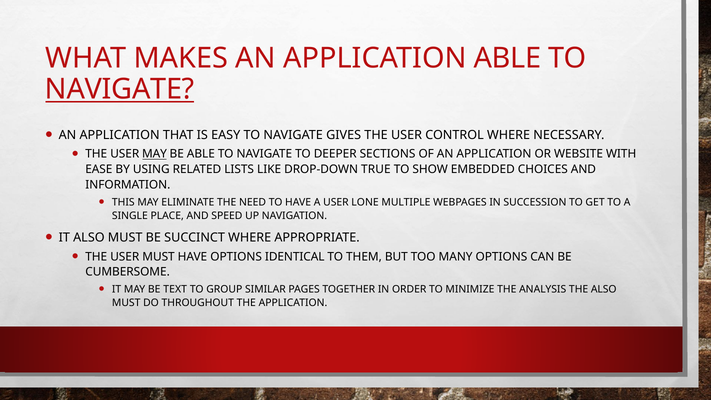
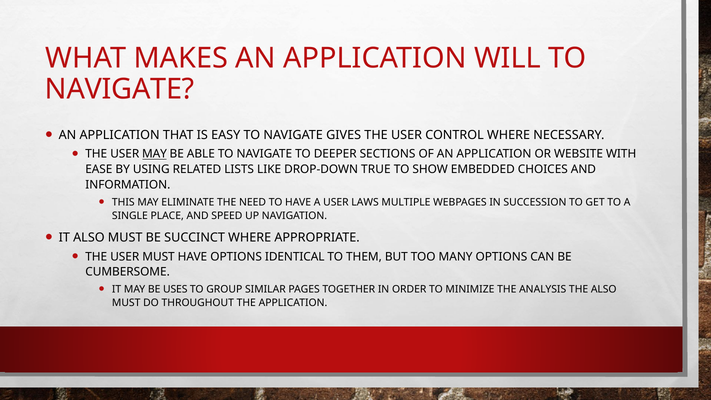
APPLICATION ABLE: ABLE -> WILL
NAVIGATE at (120, 89) underline: present -> none
LONE: LONE -> LAWS
TEXT: TEXT -> USES
